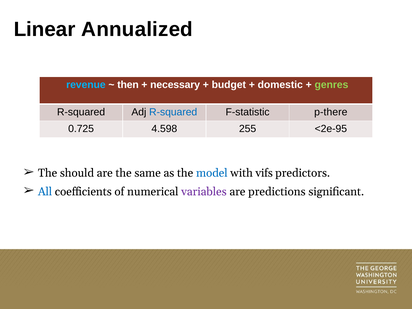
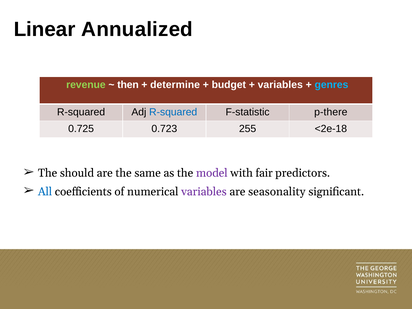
revenue colour: light blue -> light green
necessary: necessary -> determine
domestic at (280, 85): domestic -> variables
genres colour: light green -> light blue
4.598: 4.598 -> 0.723
<2e-95: <2e-95 -> <2e-18
model colour: blue -> purple
vifs: vifs -> fair
predictions: predictions -> seasonality
